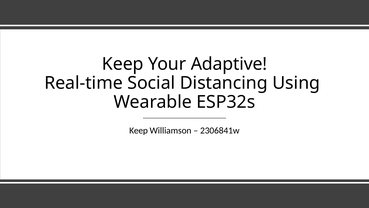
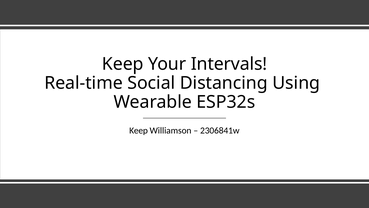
Adaptive: Adaptive -> Intervals
